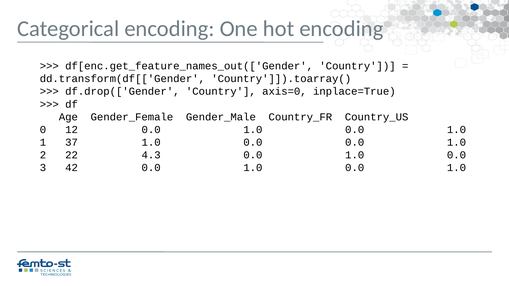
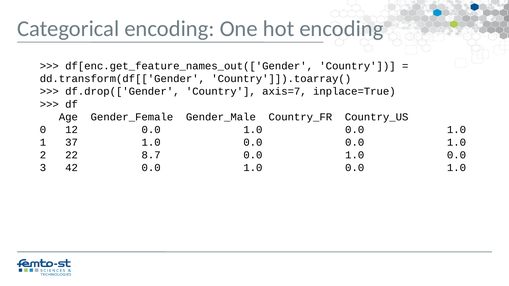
axis=0: axis=0 -> axis=7
4.3: 4.3 -> 8.7
